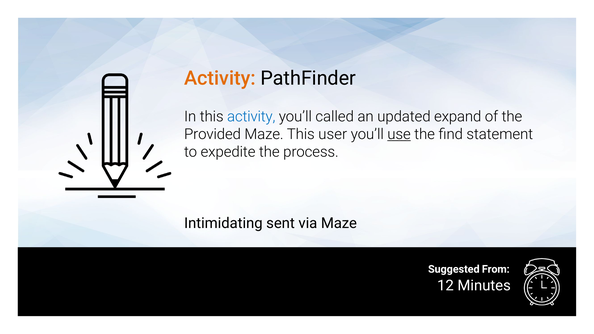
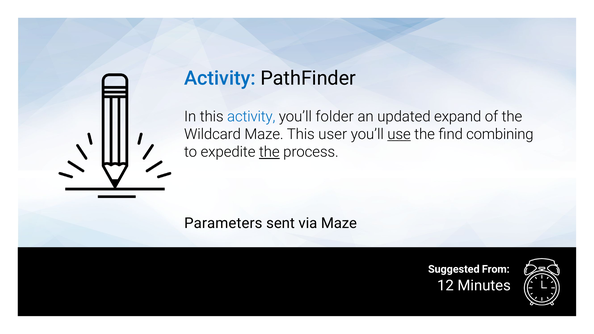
Activity at (220, 78) colour: orange -> blue
called: called -> folder
Provided: Provided -> Wildcard
statement: statement -> combining
the at (269, 152) underline: none -> present
Intimidating: Intimidating -> Parameters
